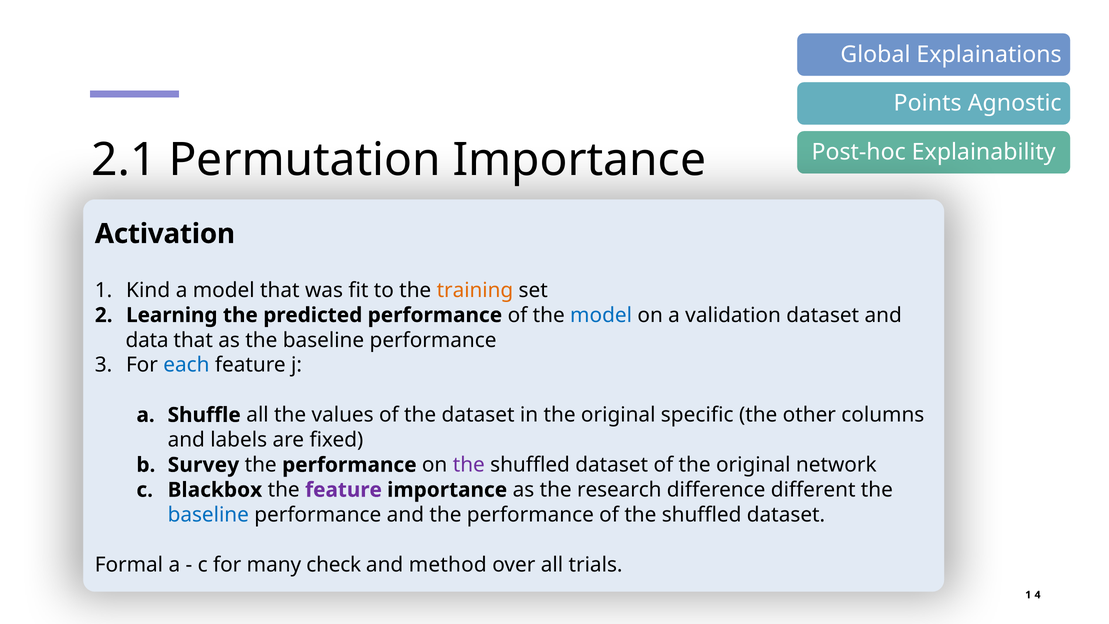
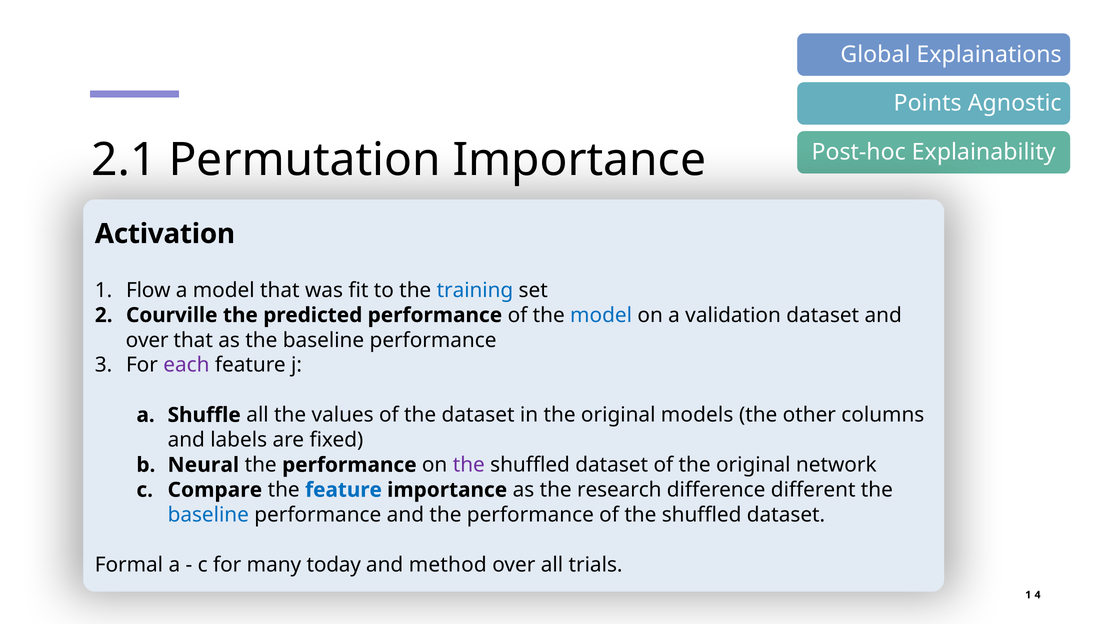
Kind: Kind -> Flow
training colour: orange -> blue
Learning: Learning -> Courville
data at (147, 340): data -> over
each colour: blue -> purple
specific: specific -> models
Survey: Survey -> Neural
Blackbox: Blackbox -> Compare
feature at (344, 490) colour: purple -> blue
check: check -> today
